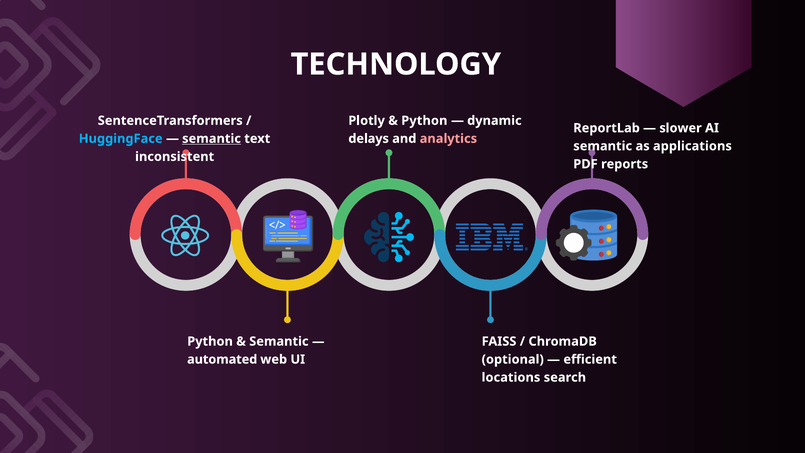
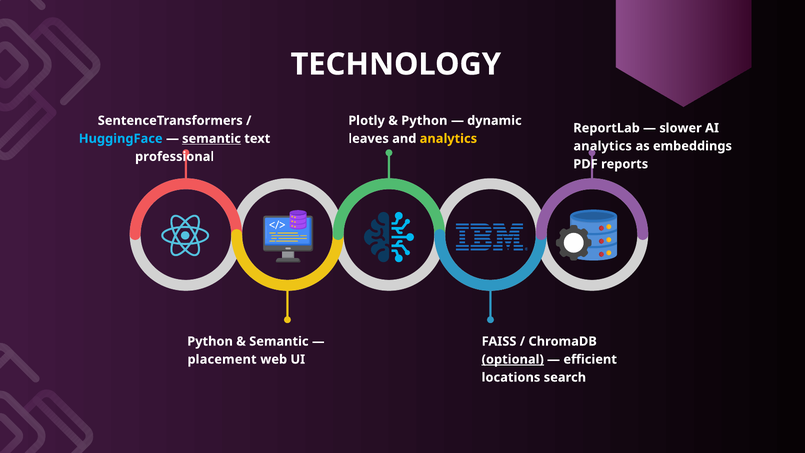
delays: delays -> leaves
analytics at (448, 139) colour: pink -> yellow
semantic at (603, 146): semantic -> analytics
applications: applications -> embeddings
inconsistent: inconsistent -> professional
automated: automated -> placement
optional underline: none -> present
